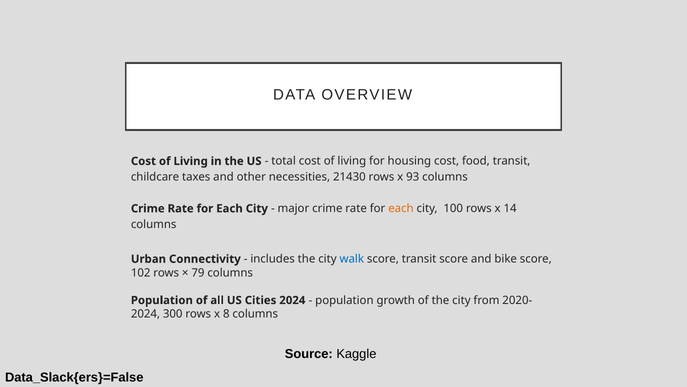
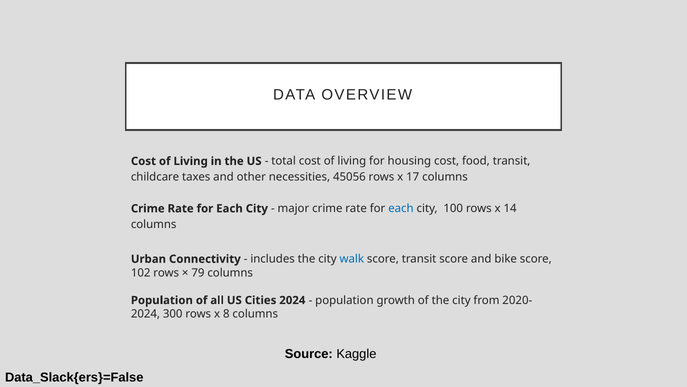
21430: 21430 -> 45056
93: 93 -> 17
each at (401, 208) colour: orange -> blue
